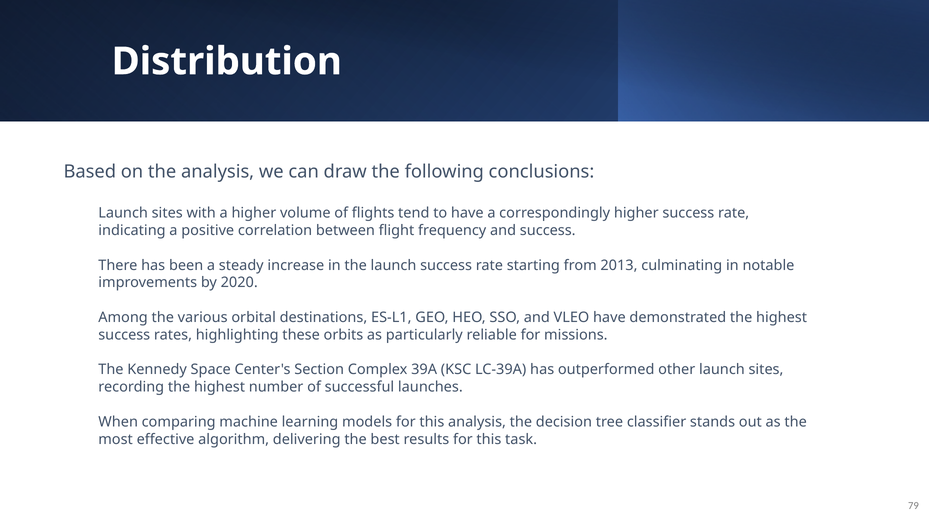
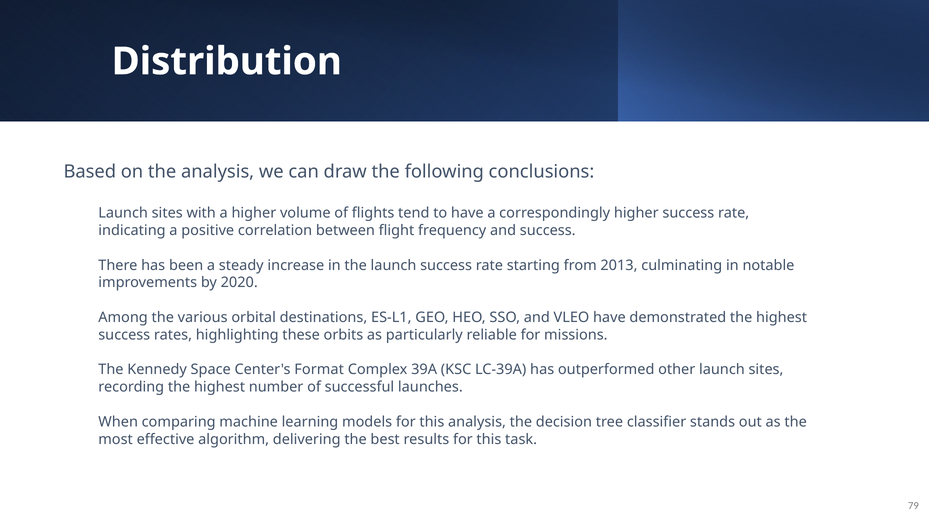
Section: Section -> Format
